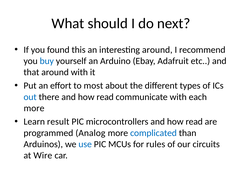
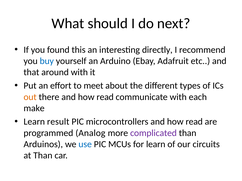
interesting around: around -> directly
most: most -> meet
out colour: blue -> orange
more at (34, 109): more -> make
complicated colour: blue -> purple
for rules: rules -> learn
at Wire: Wire -> Than
